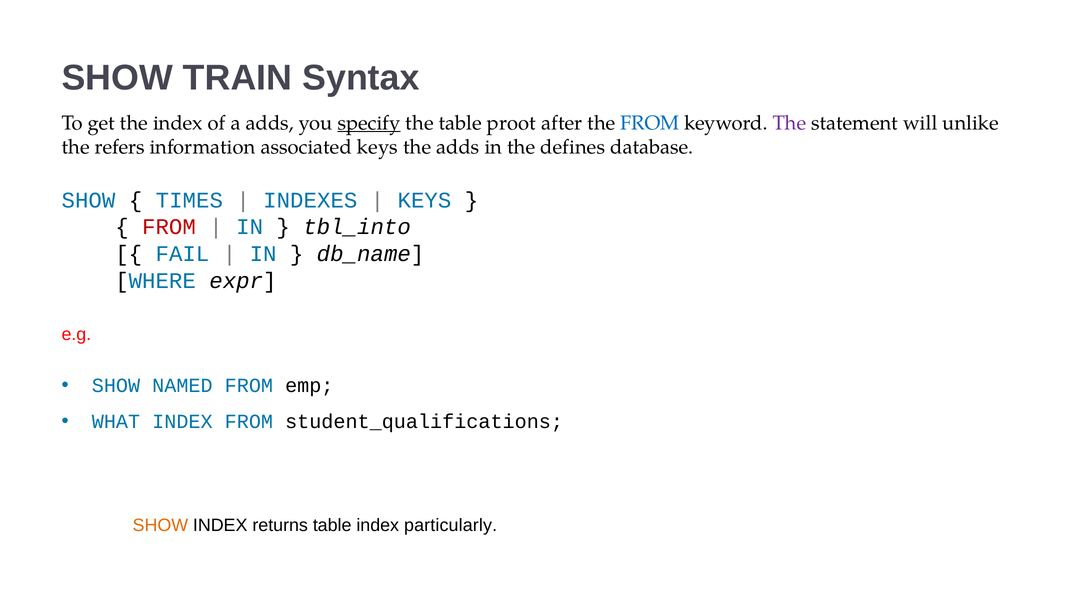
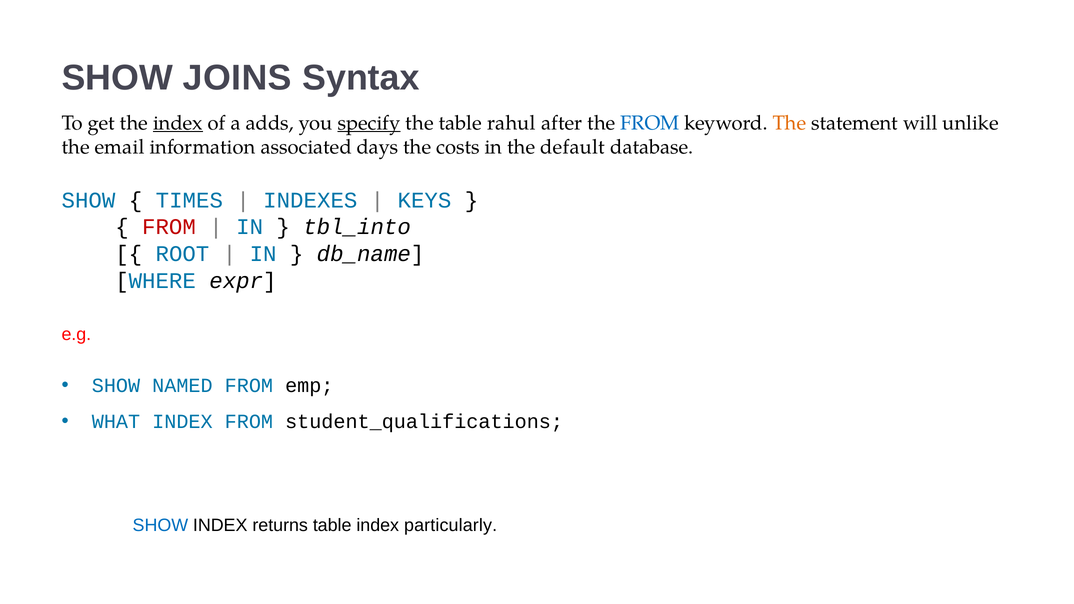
TRAIN: TRAIN -> JOINS
index at (178, 123) underline: none -> present
proot: proot -> rahul
The at (789, 123) colour: purple -> orange
refers: refers -> email
associated keys: keys -> days
the adds: adds -> costs
defines: defines -> default
FAIL: FAIL -> ROOT
SHOW at (160, 525) colour: orange -> blue
